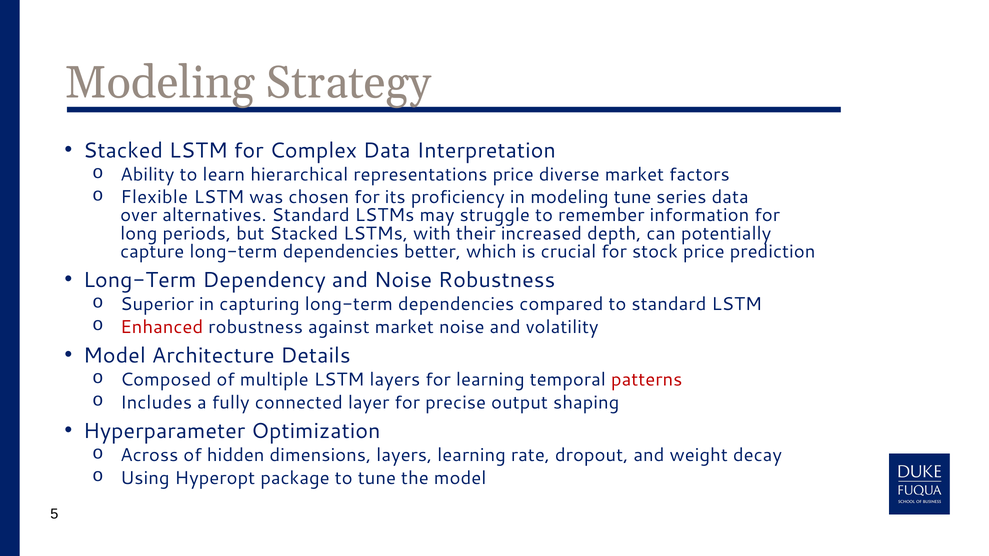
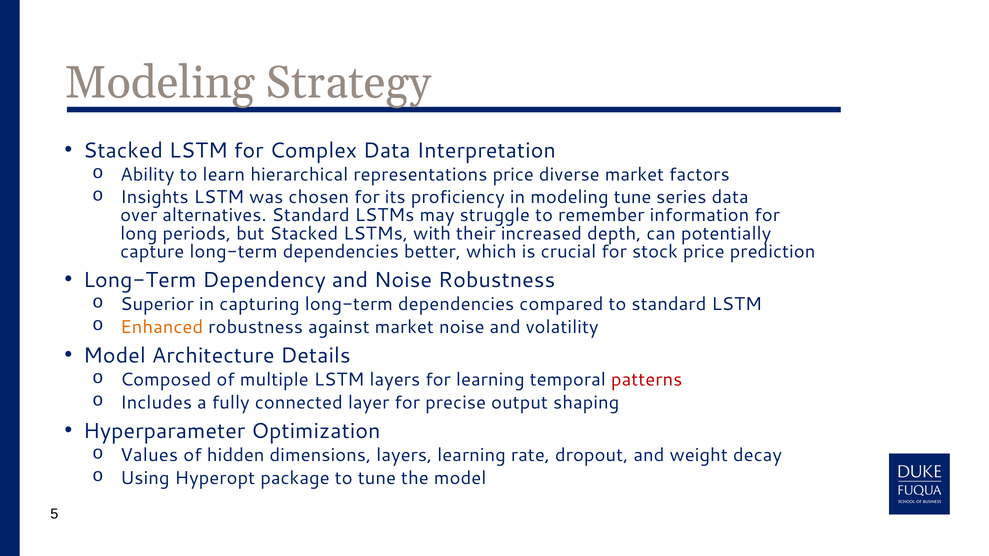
Flexible: Flexible -> Insights
Enhanced colour: red -> orange
Across: Across -> Values
